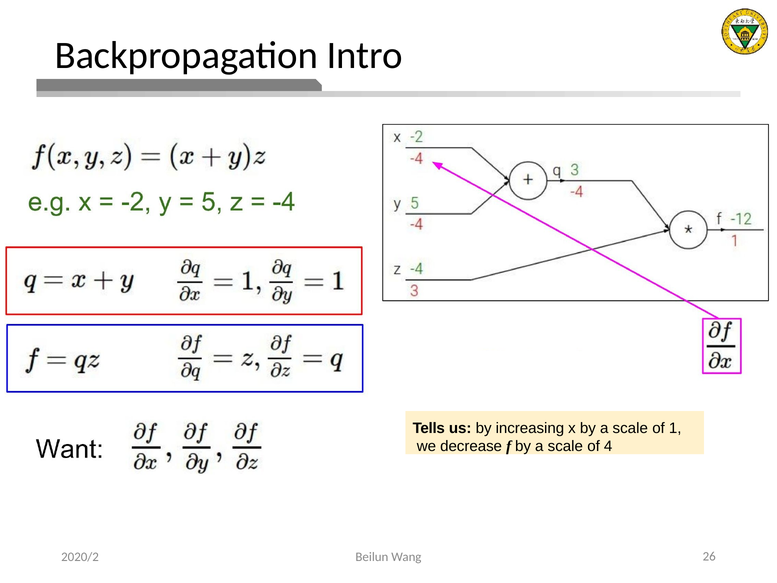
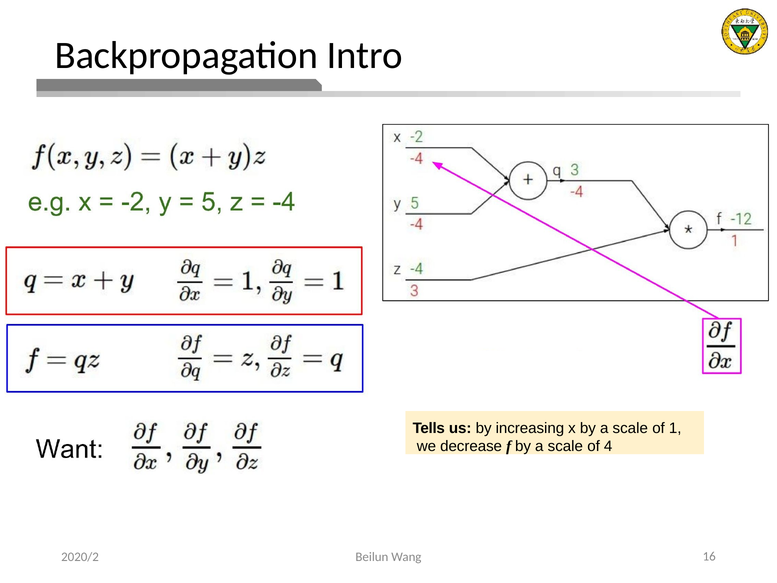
26: 26 -> 16
